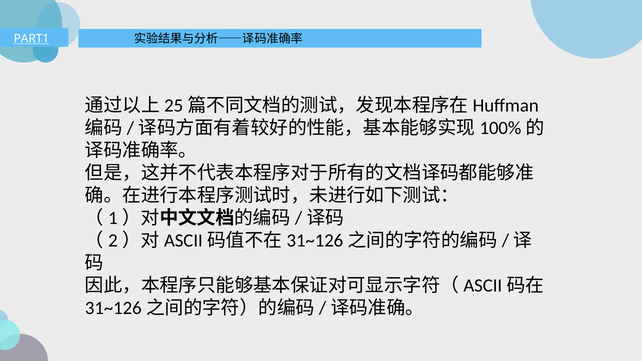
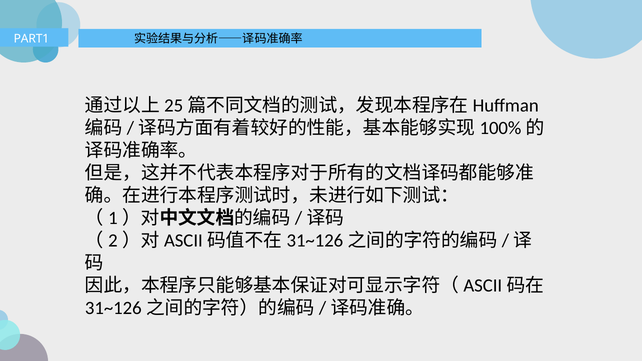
PART1 underline: present -> none
